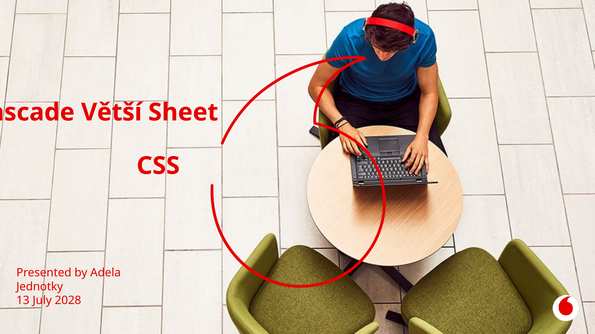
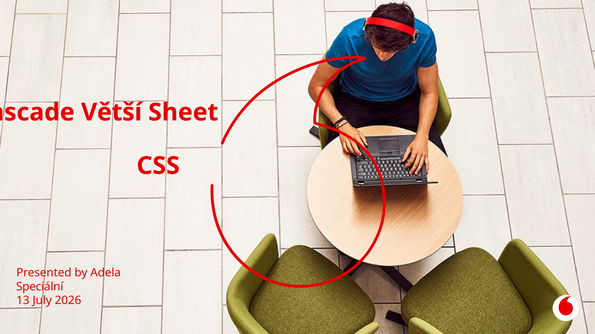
Jednotky: Jednotky -> Speciální
2028: 2028 -> 2026
